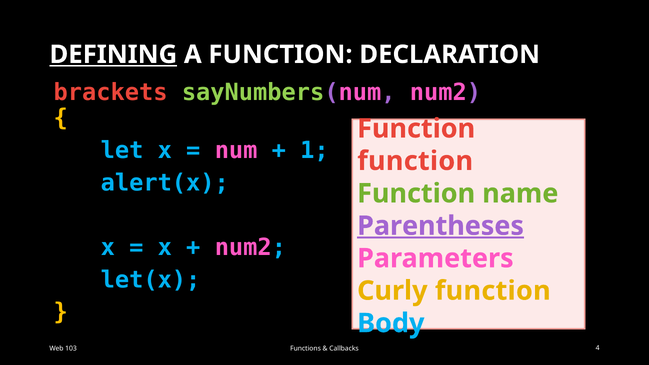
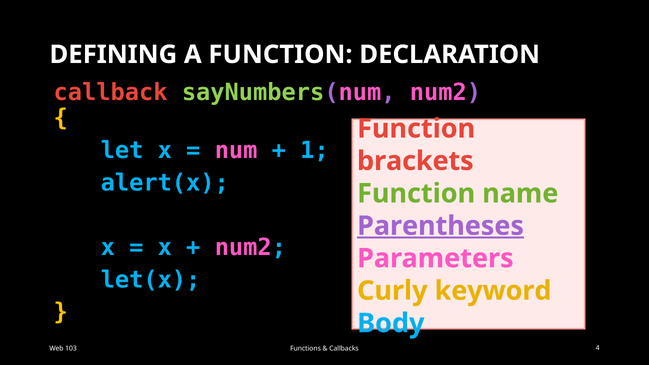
DEFINING underline: present -> none
brackets: brackets -> callback
function at (415, 161): function -> brackets
Curly function: function -> keyword
